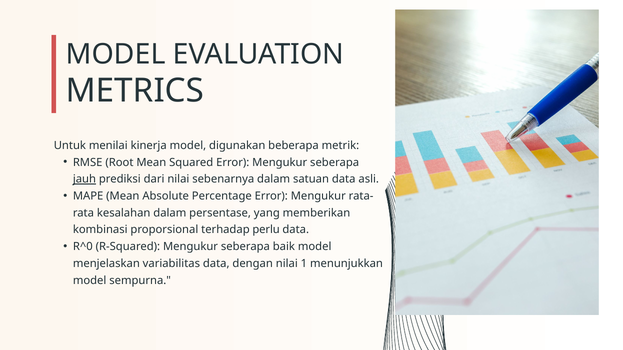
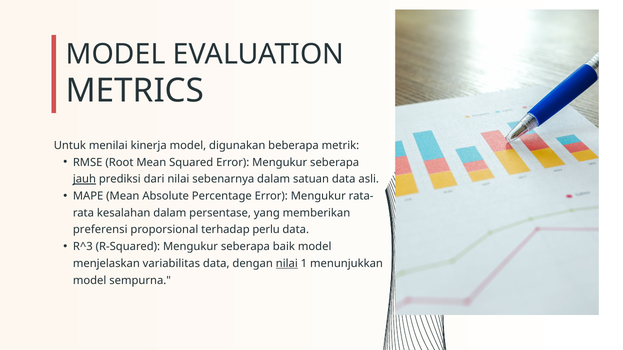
kombinasi: kombinasi -> preferensi
R^0: R^0 -> R^3
nilai at (287, 264) underline: none -> present
